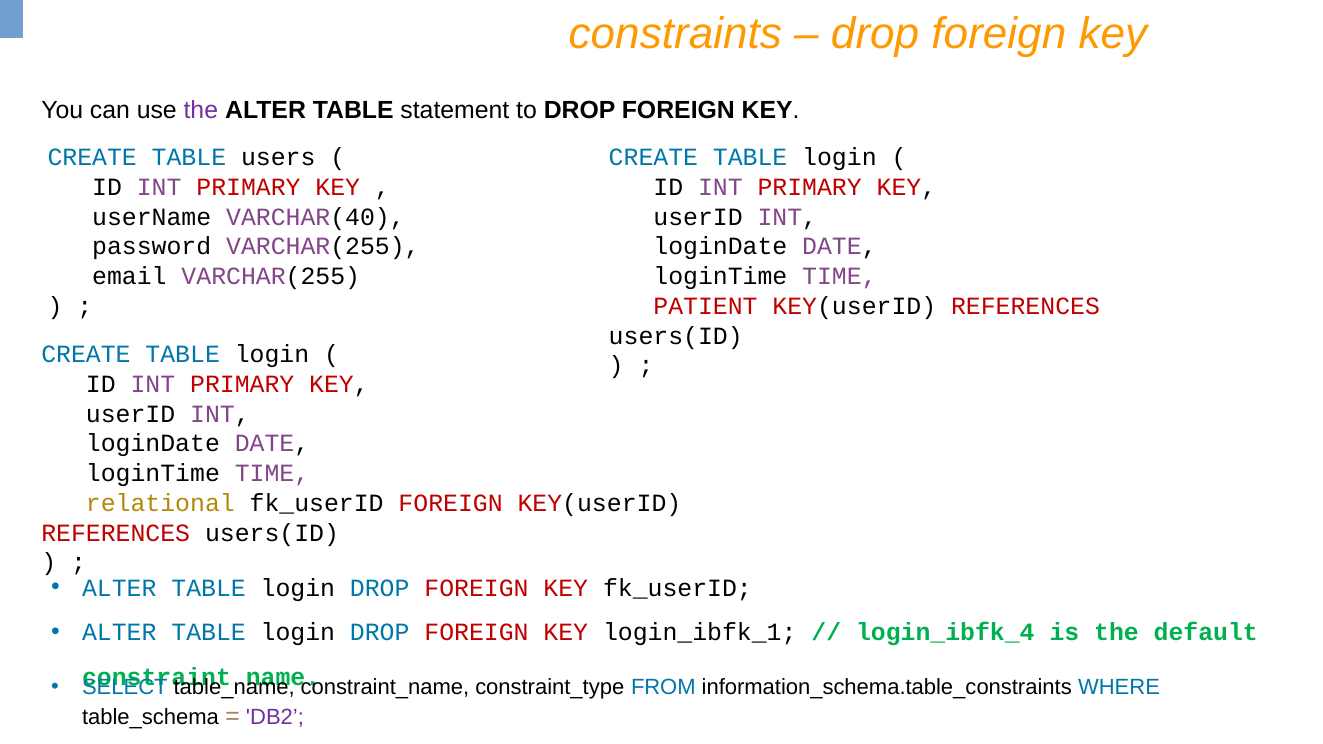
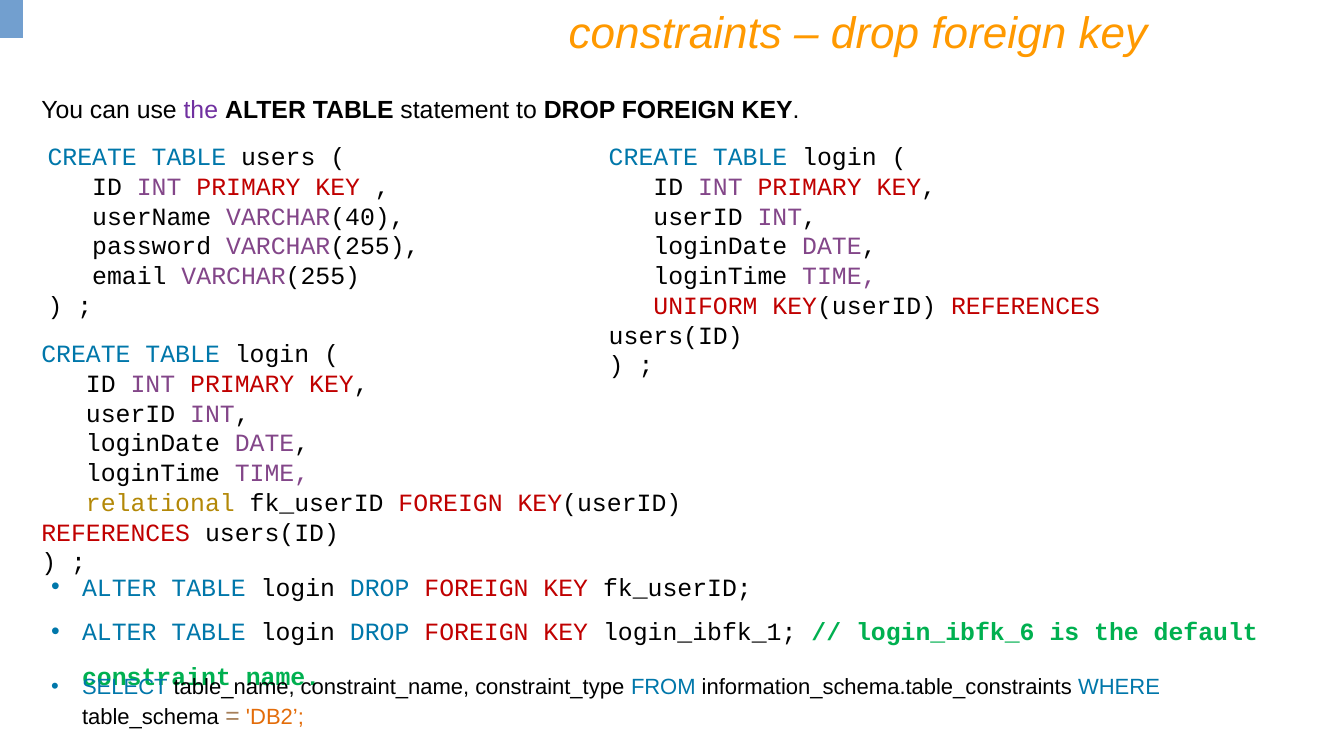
PATIENT: PATIENT -> UNIFORM
login_ibfk_4: login_ibfk_4 -> login_ibfk_6
DB2 colour: purple -> orange
